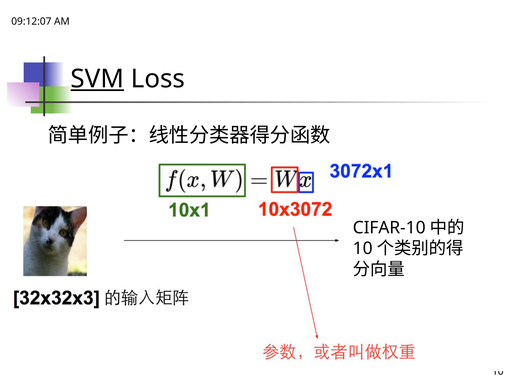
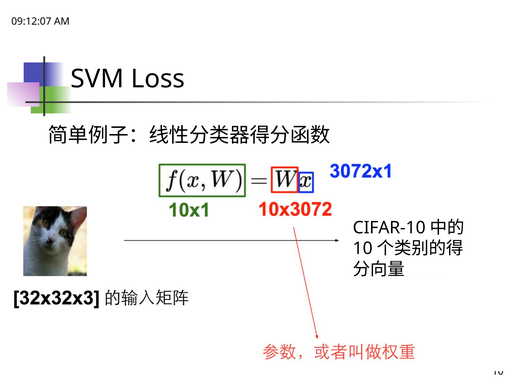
SVM underline: present -> none
